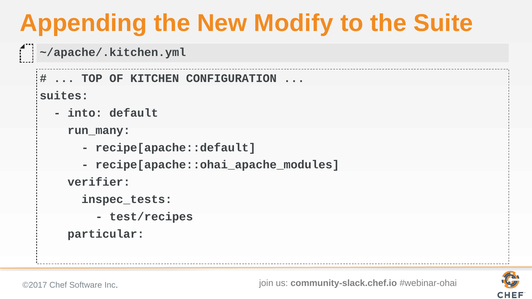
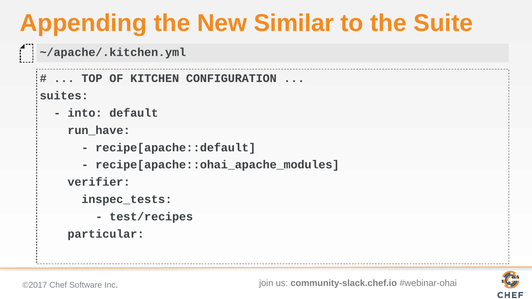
Modify: Modify -> Similar
run_many: run_many -> run_have
